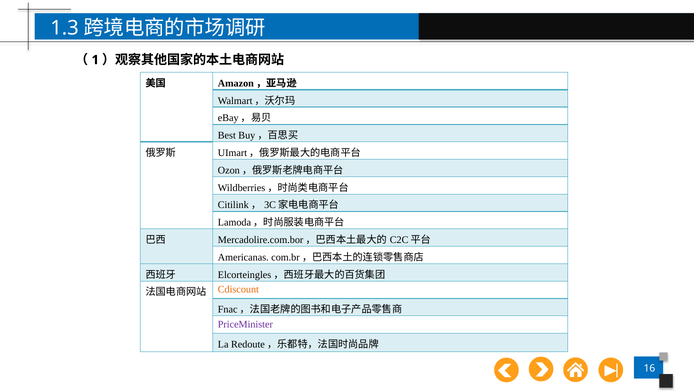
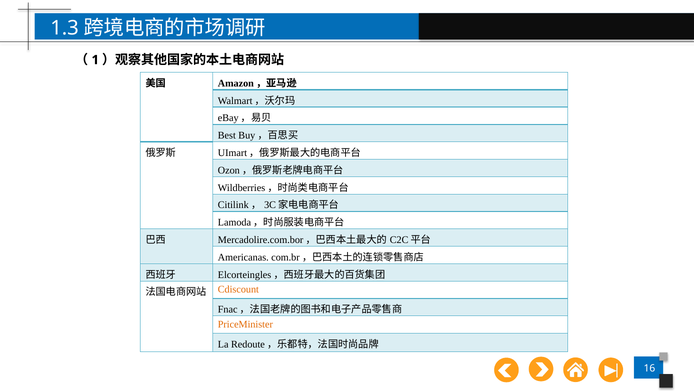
PriceMinister colour: purple -> orange
